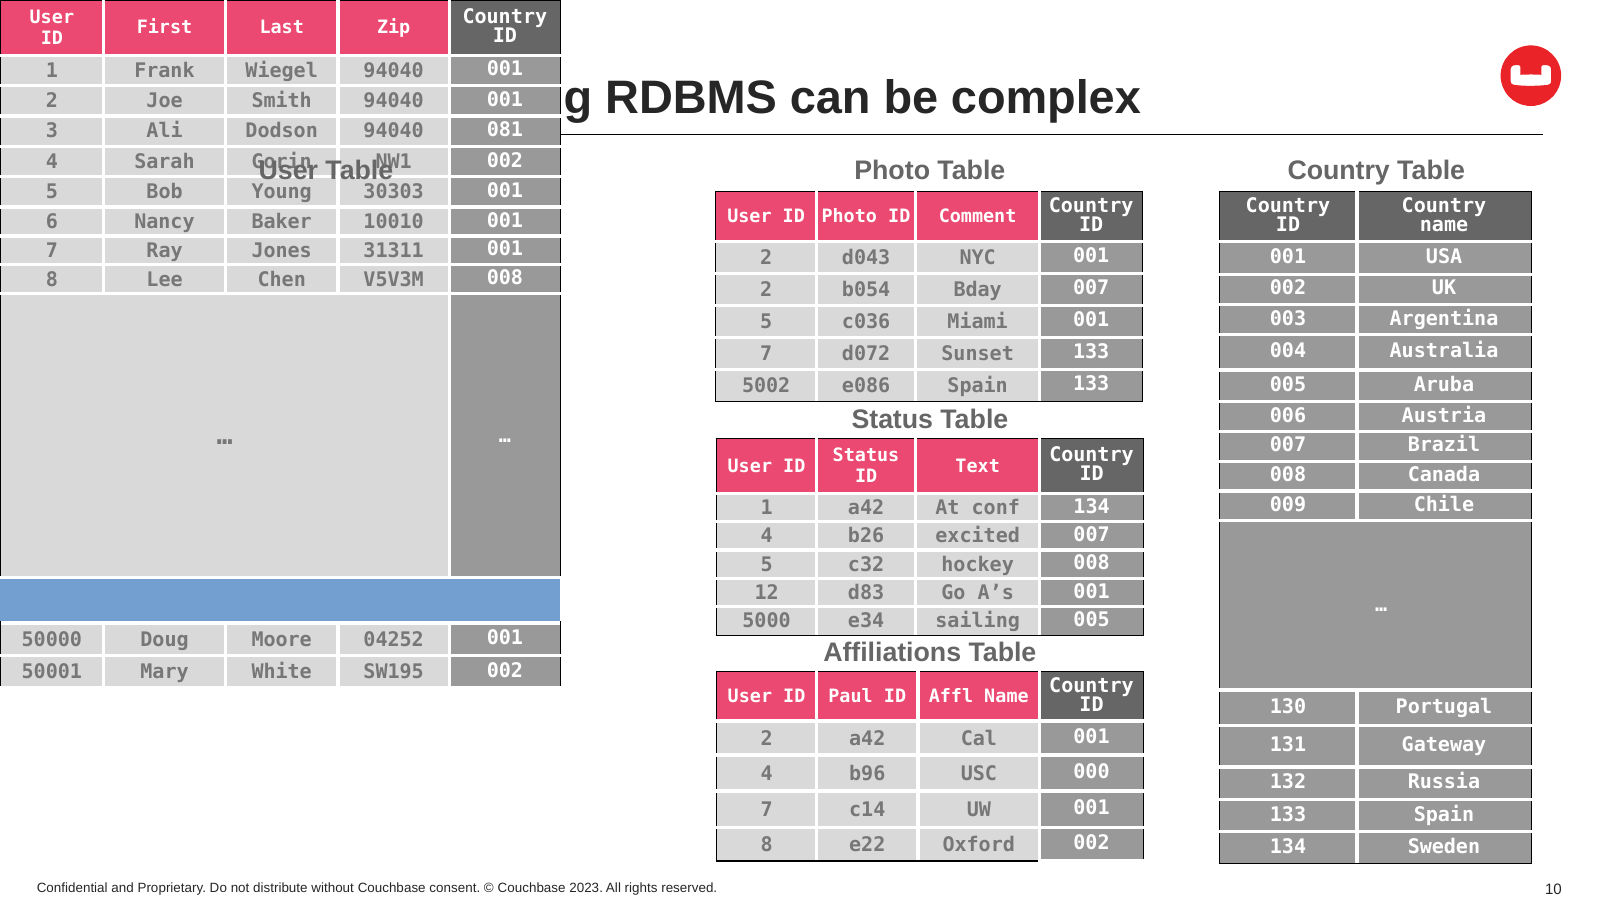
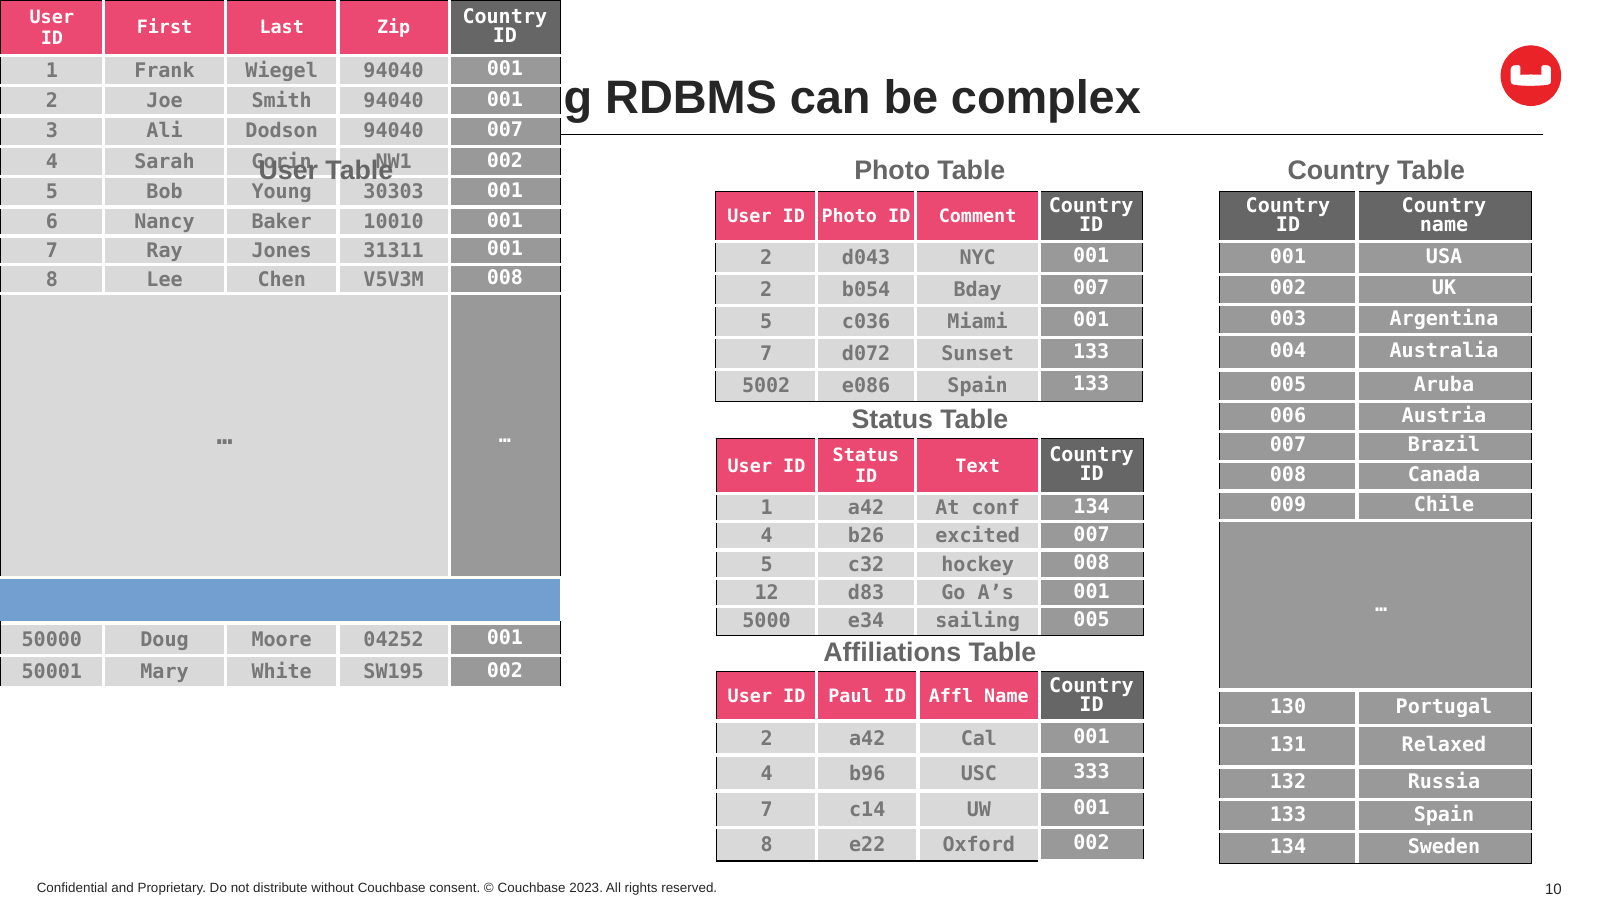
94040 081: 081 -> 007
Gateway: Gateway -> Relaxed
000: 000 -> 333
